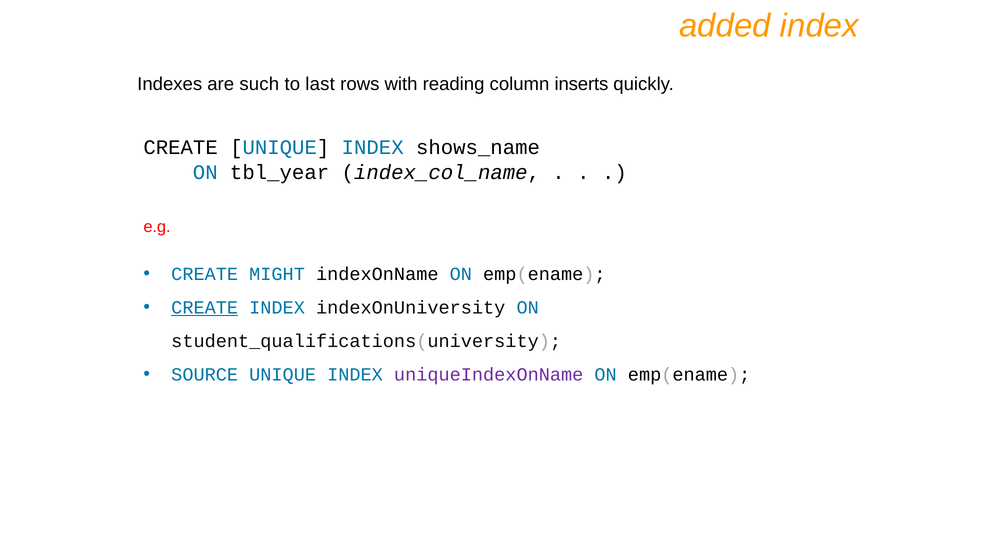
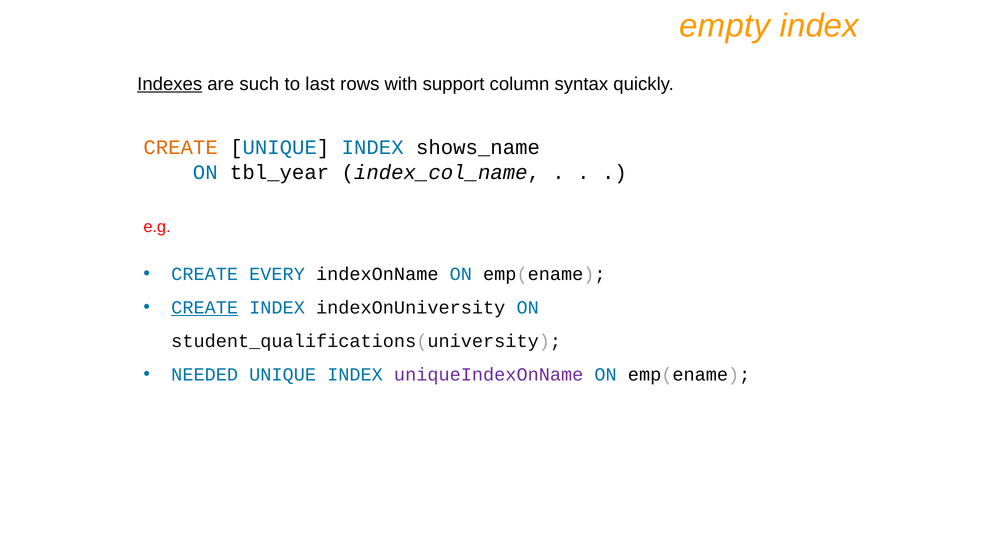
added: added -> empty
Indexes underline: none -> present
reading: reading -> support
inserts: inserts -> syntax
CREATE at (181, 147) colour: black -> orange
MIGHT: MIGHT -> EVERY
SOURCE: SOURCE -> NEEDED
